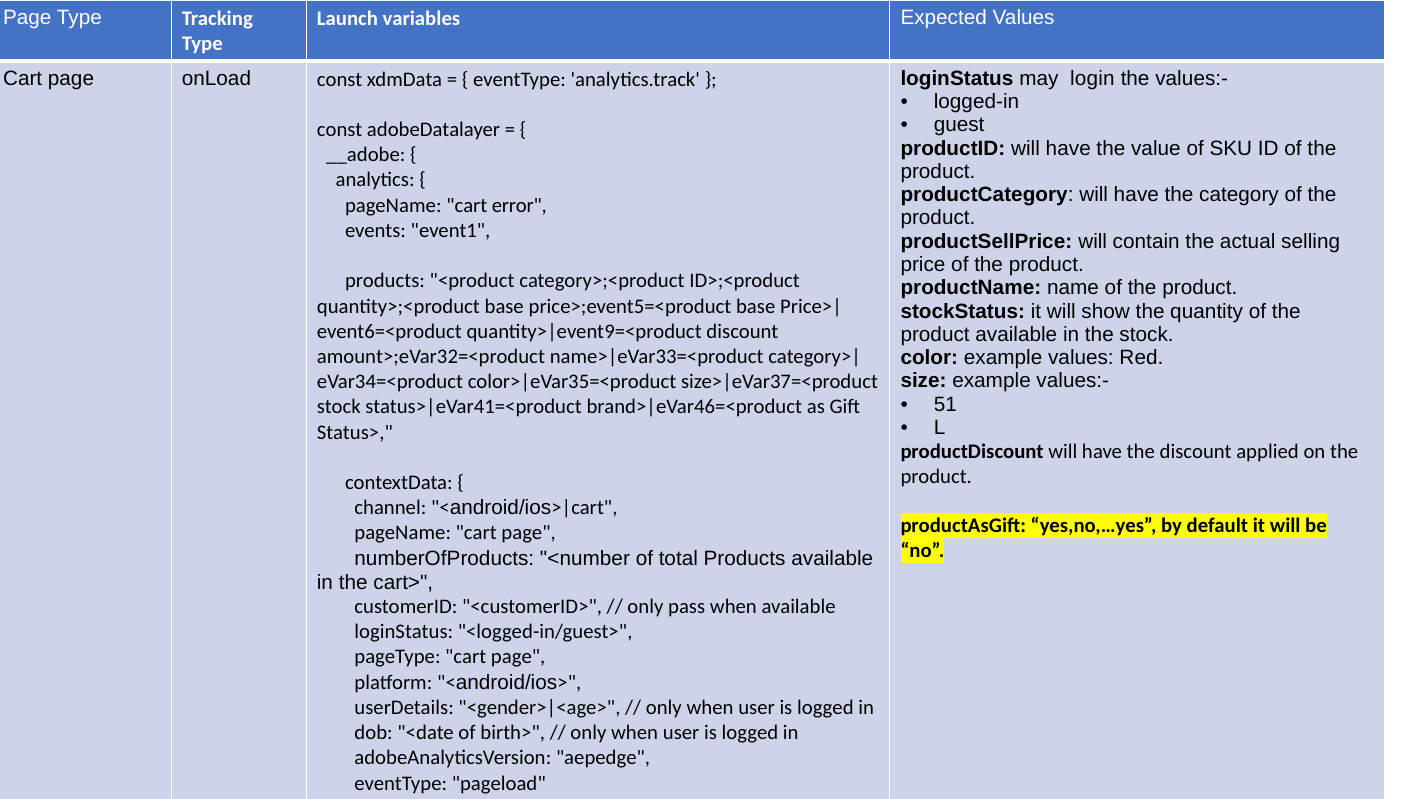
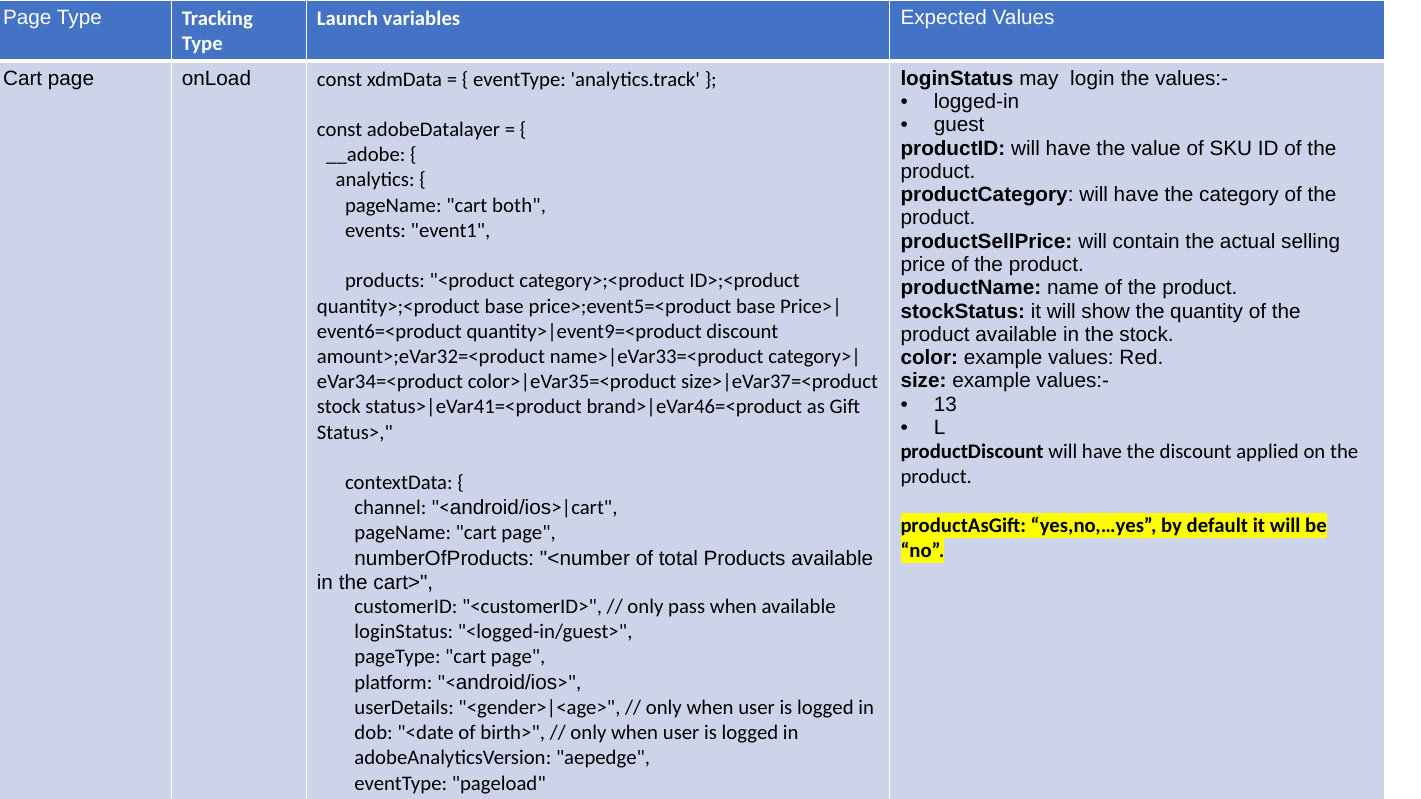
error: error -> both
51: 51 -> 13
